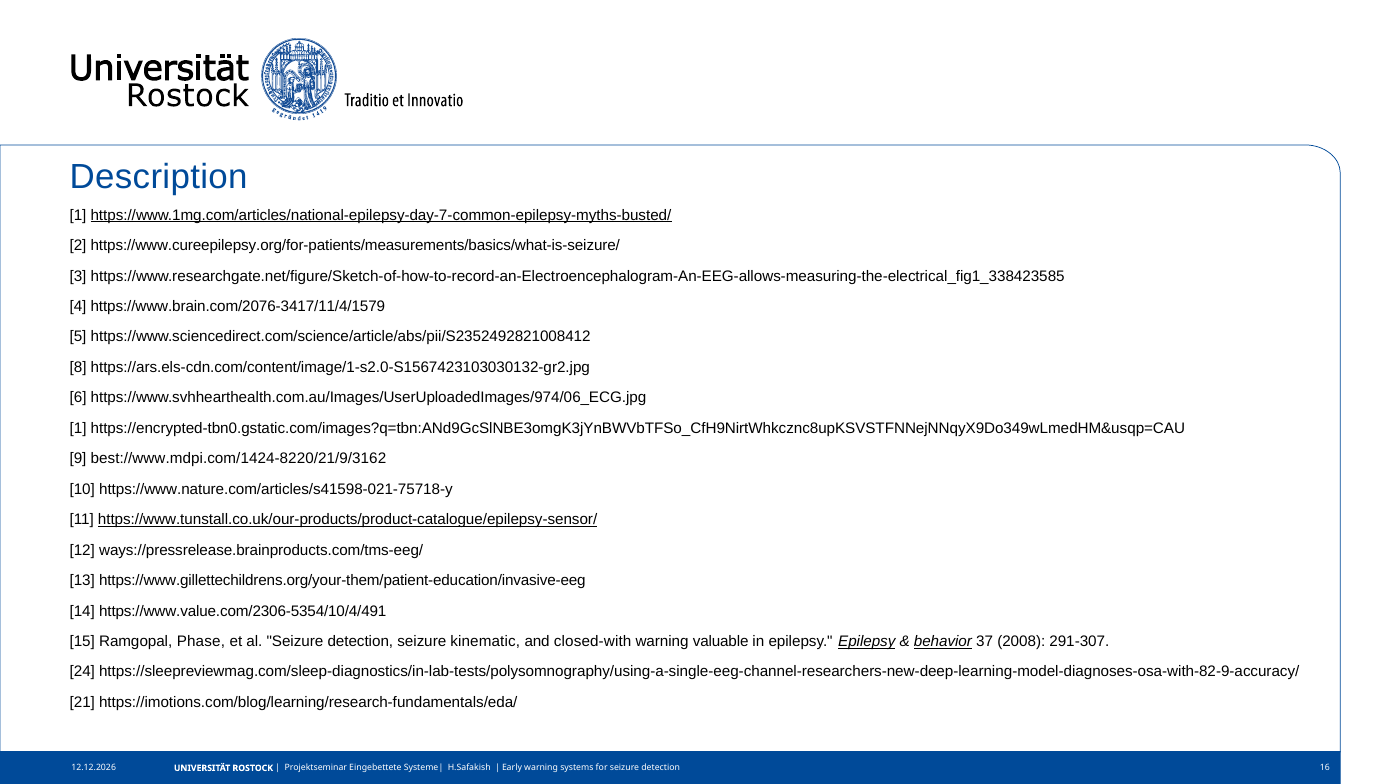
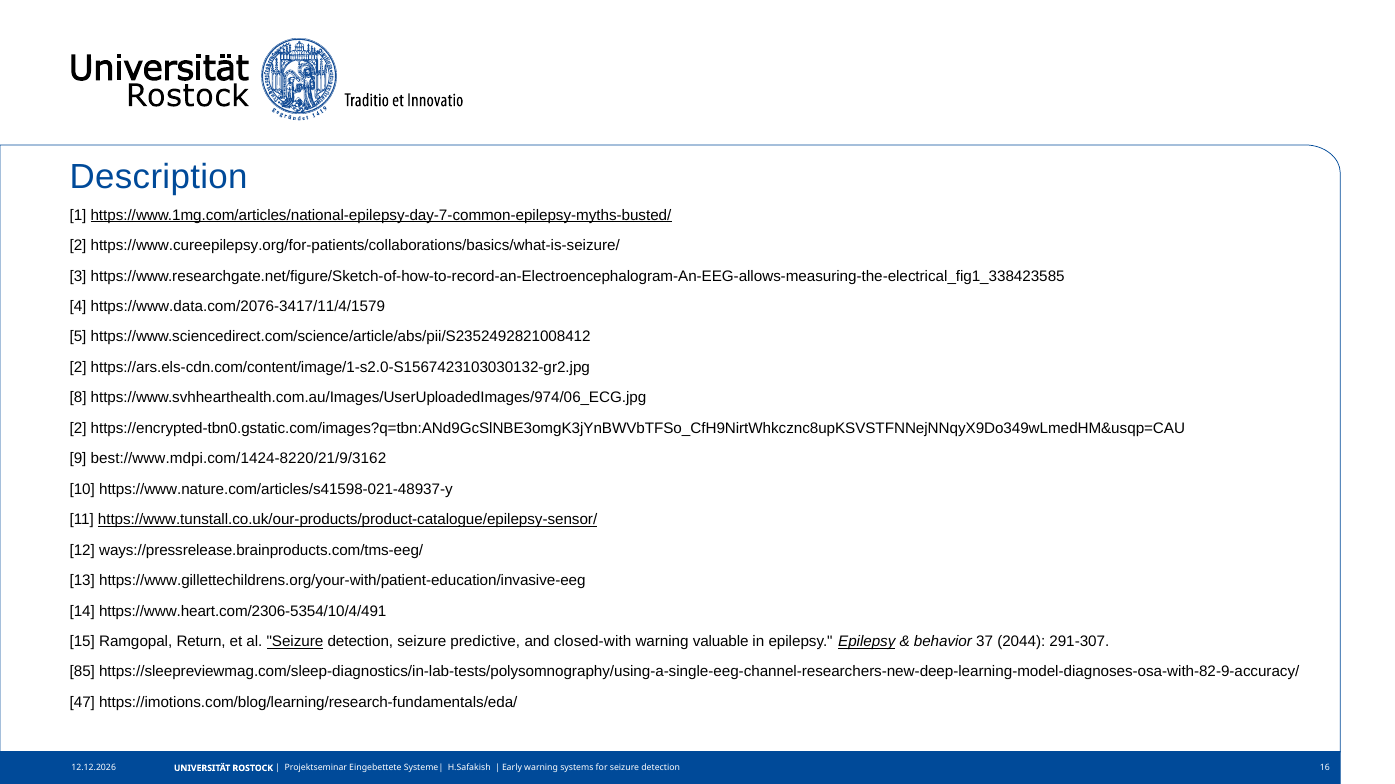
https://www.cureepilepsy.org/for-patients/measurements/basics/what-is-seizure/: https://www.cureepilepsy.org/for-patients/measurements/basics/what-is-seizure/ -> https://www.cureepilepsy.org/for-patients/collaborations/basics/what-is-seizure/
https://www.brain.com/2076-3417/11/4/1579: https://www.brain.com/2076-3417/11/4/1579 -> https://www.data.com/2076-3417/11/4/1579
8 at (78, 368): 8 -> 2
6: 6 -> 8
1 at (78, 429): 1 -> 2
https://www.nature.com/articles/s41598-021-75718-y: https://www.nature.com/articles/s41598-021-75718-y -> https://www.nature.com/articles/s41598-021-48937-y
https://www.gillettechildrens.org/your-them/patient-education/invasive-eeg: https://www.gillettechildrens.org/your-them/patient-education/invasive-eeg -> https://www.gillettechildrens.org/your-with/patient-education/invasive-eeg
https://www.value.com/2306-5354/10/4/491: https://www.value.com/2306-5354/10/4/491 -> https://www.heart.com/2306-5354/10/4/491
Phase: Phase -> Return
Seizure at (295, 642) underline: none -> present
kinematic: kinematic -> predictive
behavior underline: present -> none
2008: 2008 -> 2044
24: 24 -> 85
21: 21 -> 47
